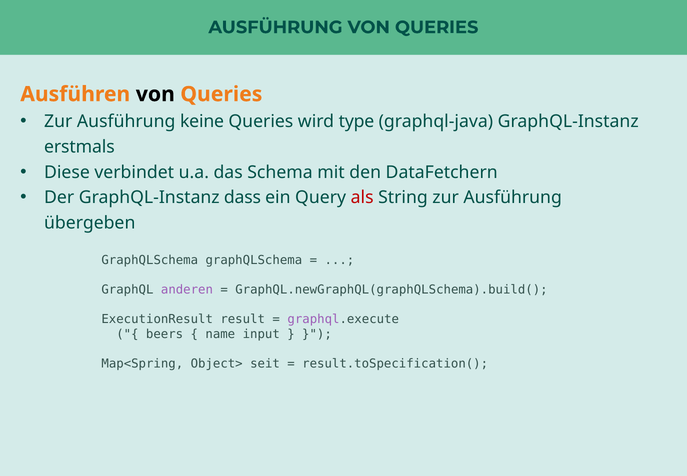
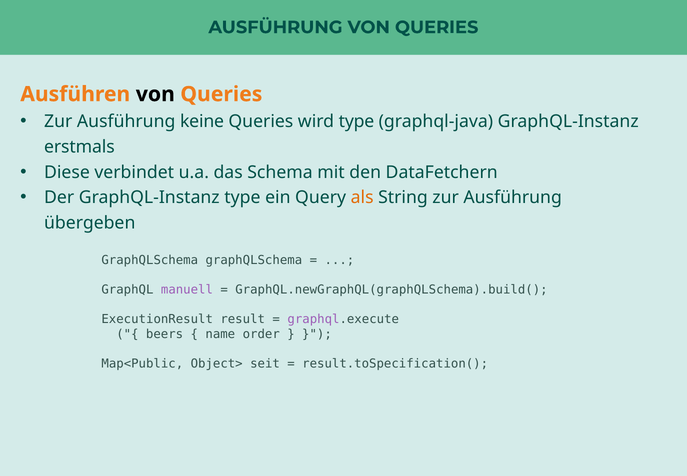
GraphQL-Instanz dass: dass -> type
als colour: red -> orange
anderen: anderen -> manuell
input: input -> order
Map<Spring: Map<Spring -> Map<Public
